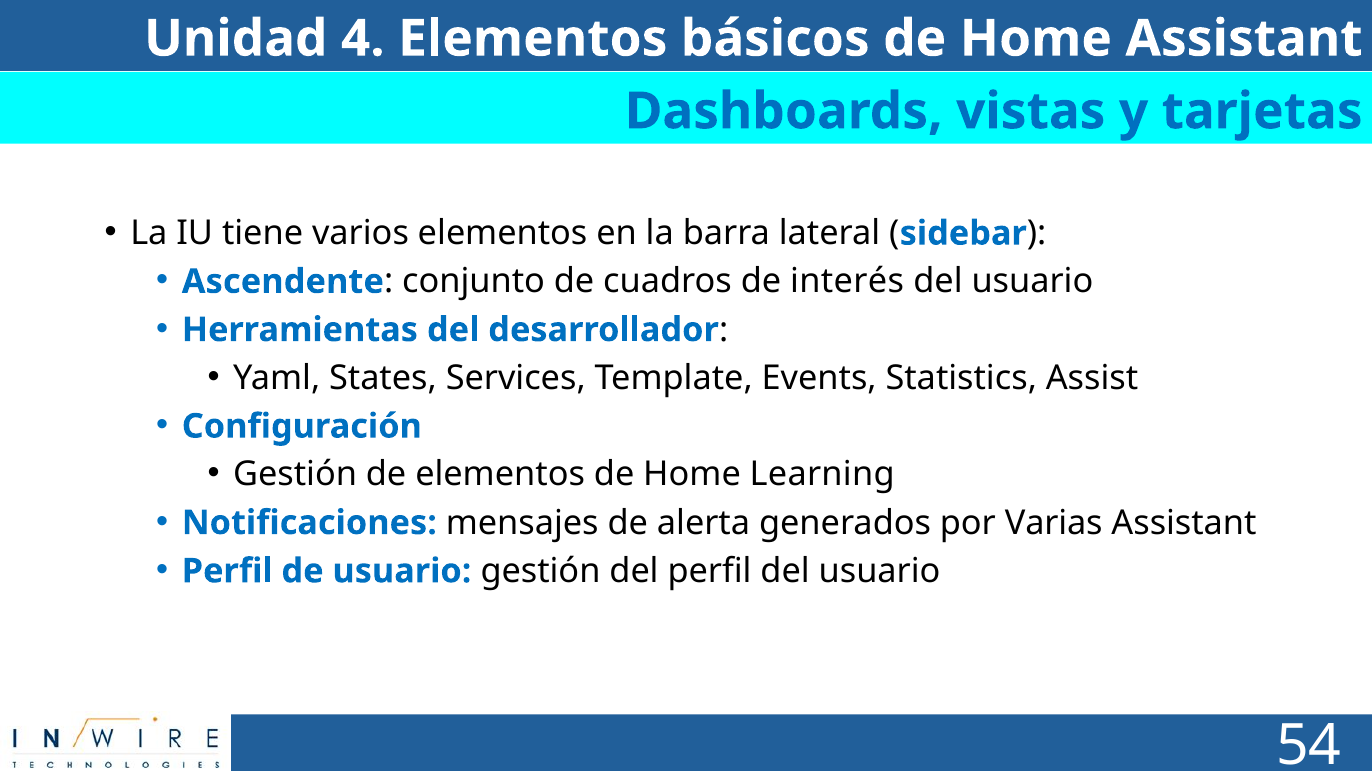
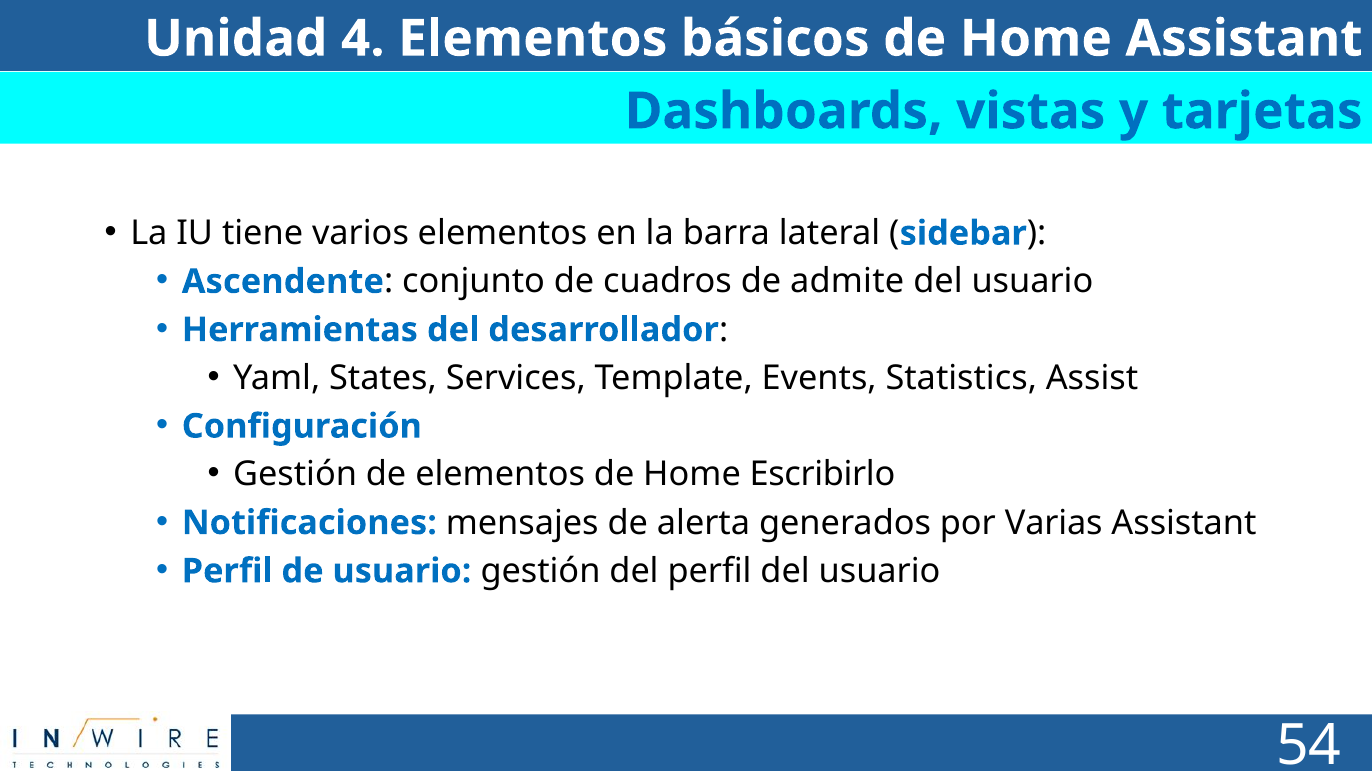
interés: interés -> admite
Learning: Learning -> Escribirlo
